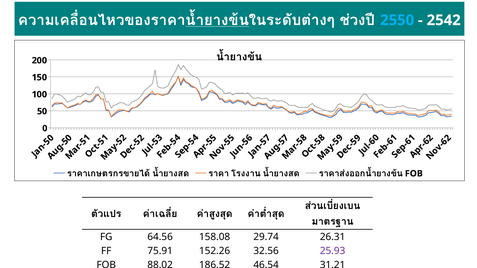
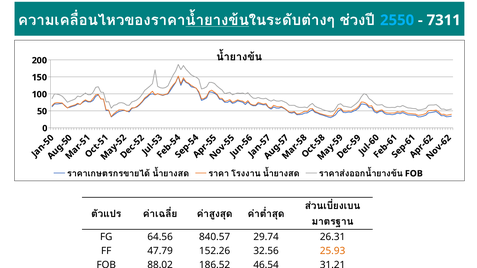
2542: 2542 -> 7311
158.08: 158.08 -> 840.57
75.91: 75.91 -> 47.79
25.93 colour: purple -> orange
